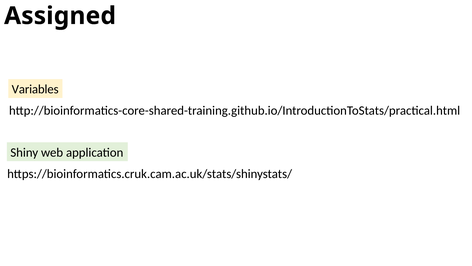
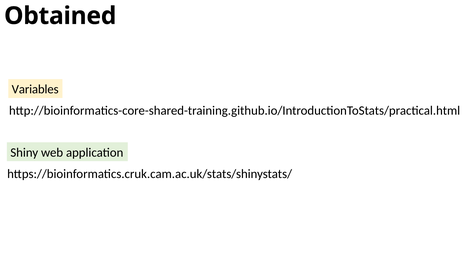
Assigned: Assigned -> Obtained
